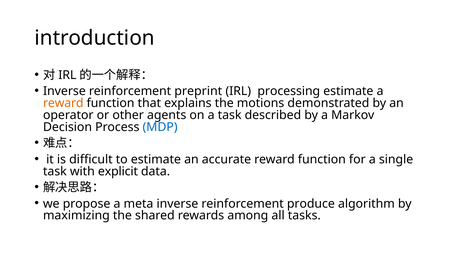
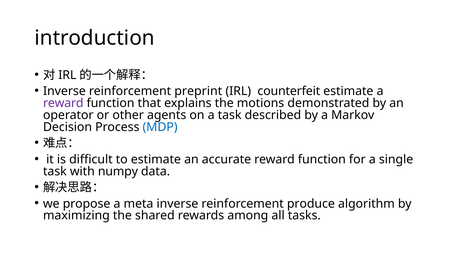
processing: processing -> counterfeit
reward at (63, 103) colour: orange -> purple
explicit: explicit -> numpy
